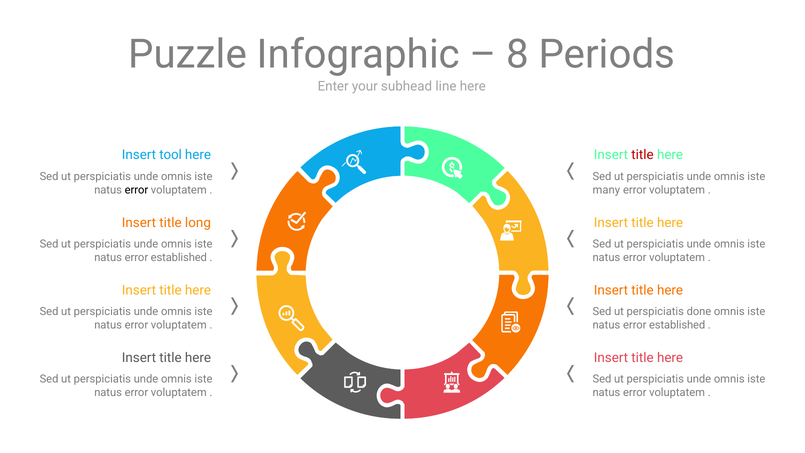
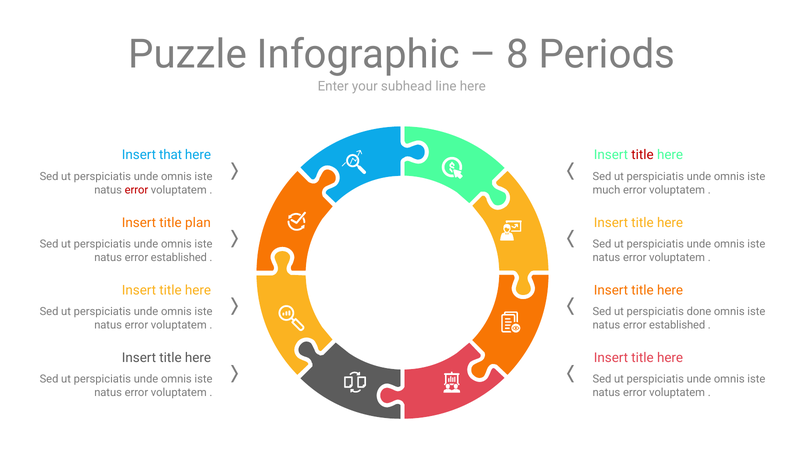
tool: tool -> that
error at (136, 190) colour: black -> red
many: many -> much
long: long -> plan
